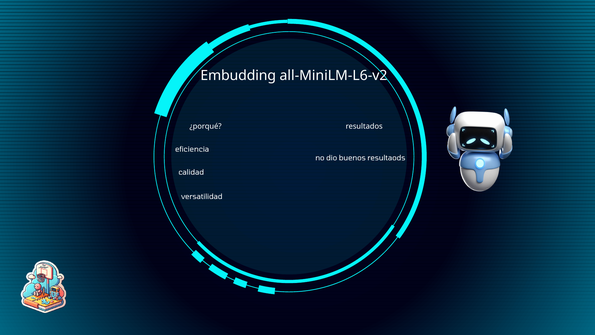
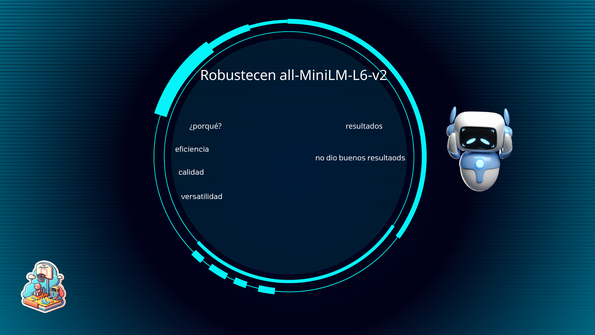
Embudding: Embudding -> Robustecen
